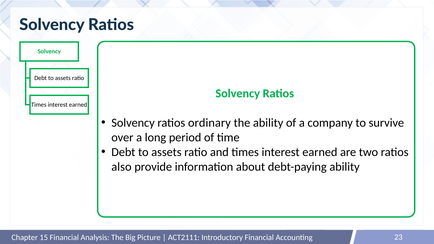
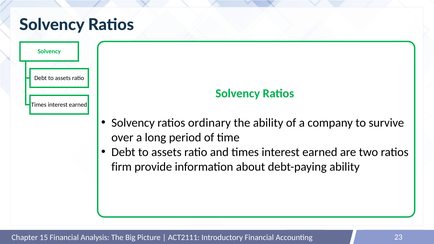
also: also -> firm
